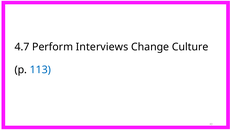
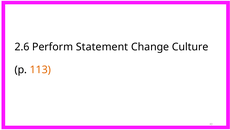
4.7: 4.7 -> 2.6
Interviews: Interviews -> Statement
113 colour: blue -> orange
